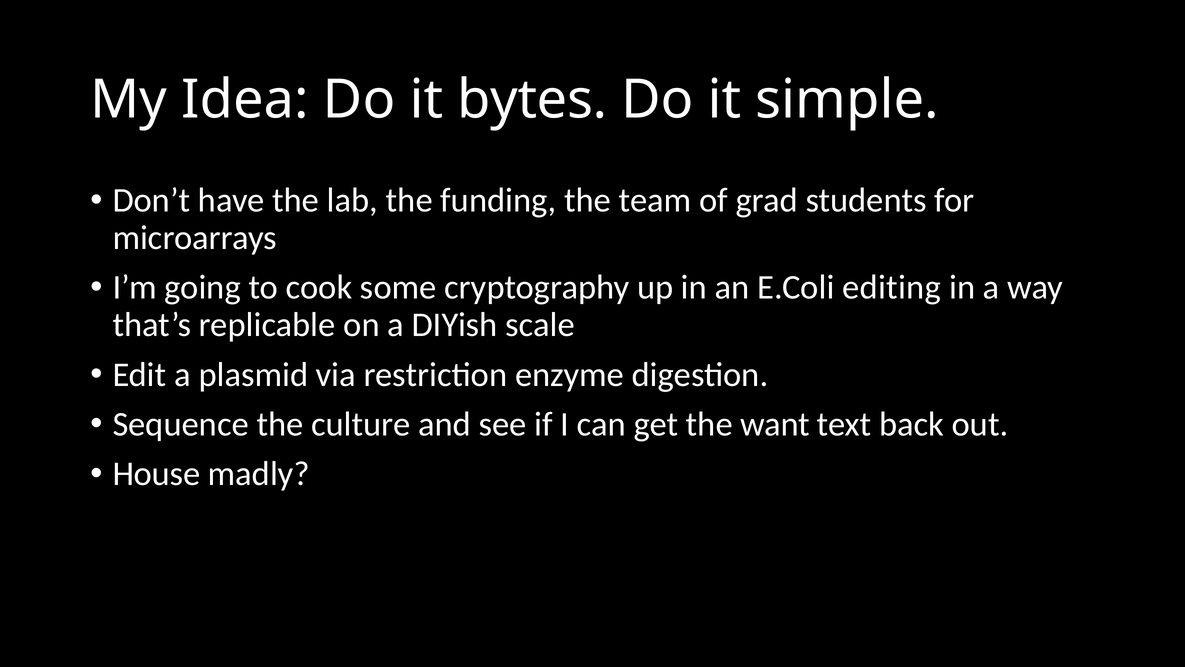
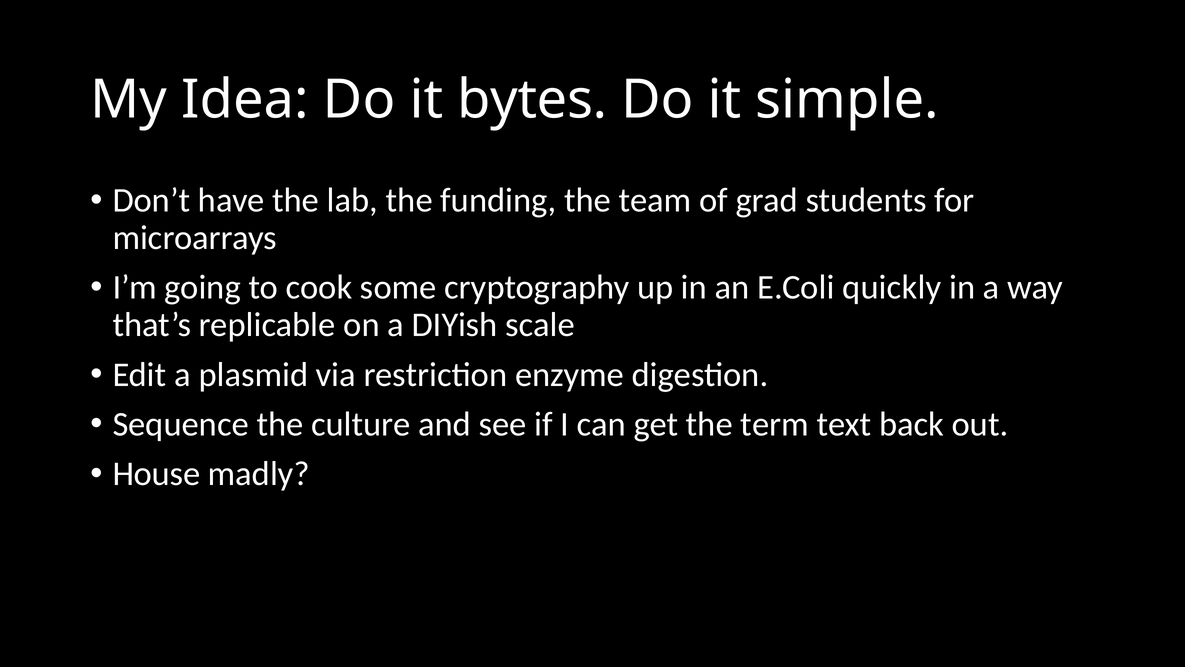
editing: editing -> quickly
want: want -> term
